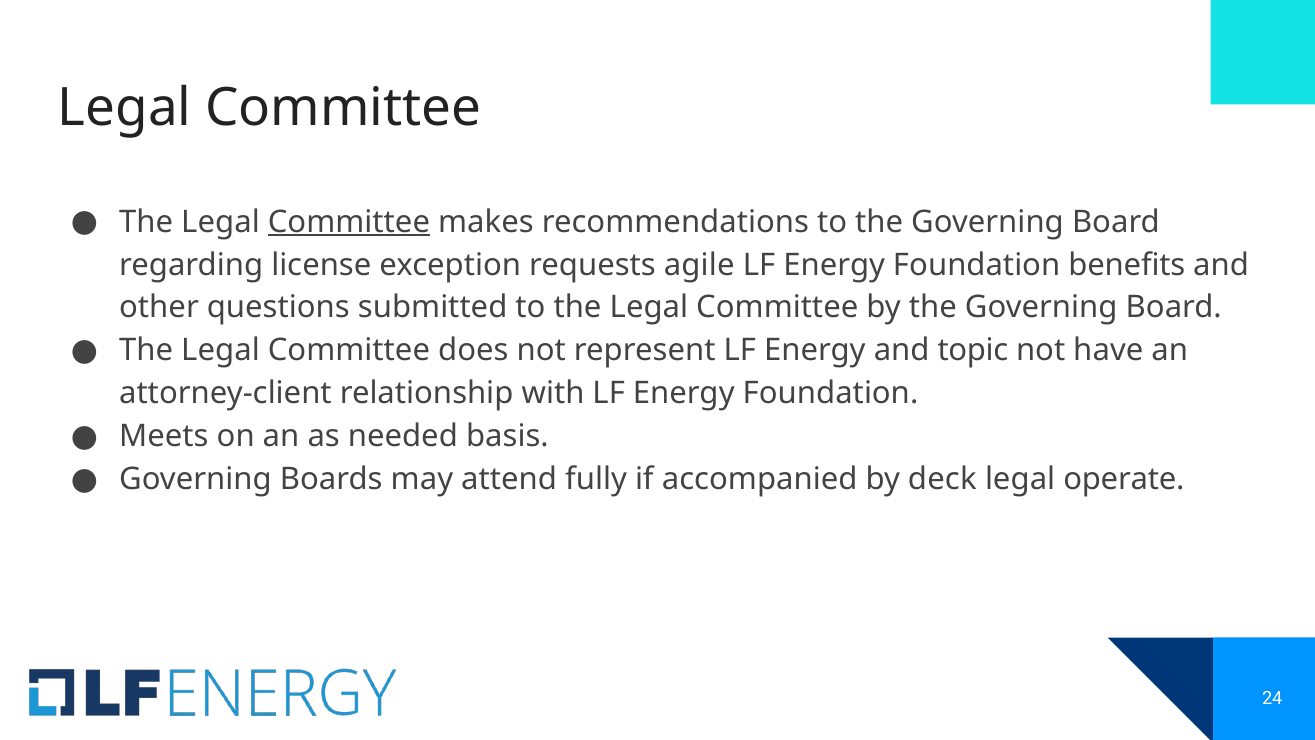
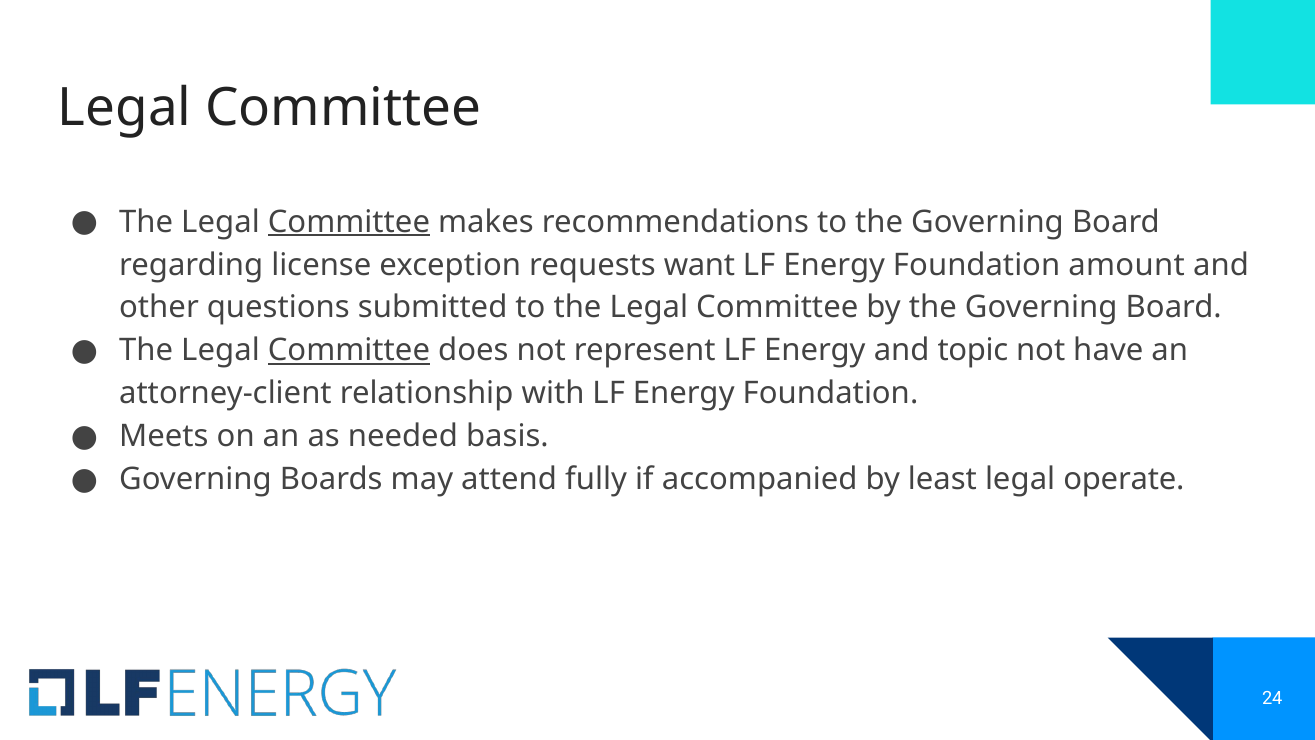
agile: agile -> want
benefits: benefits -> amount
Committee at (349, 350) underline: none -> present
deck: deck -> least
